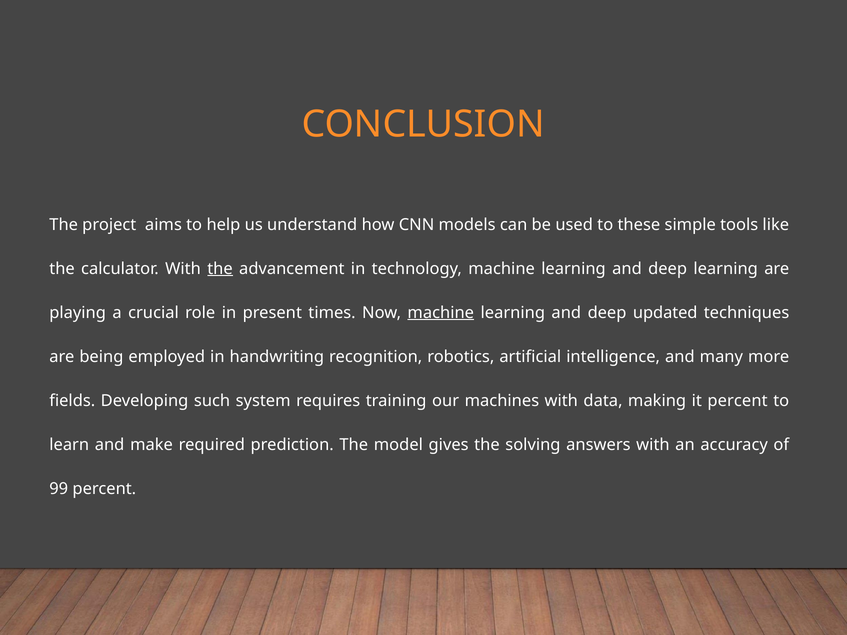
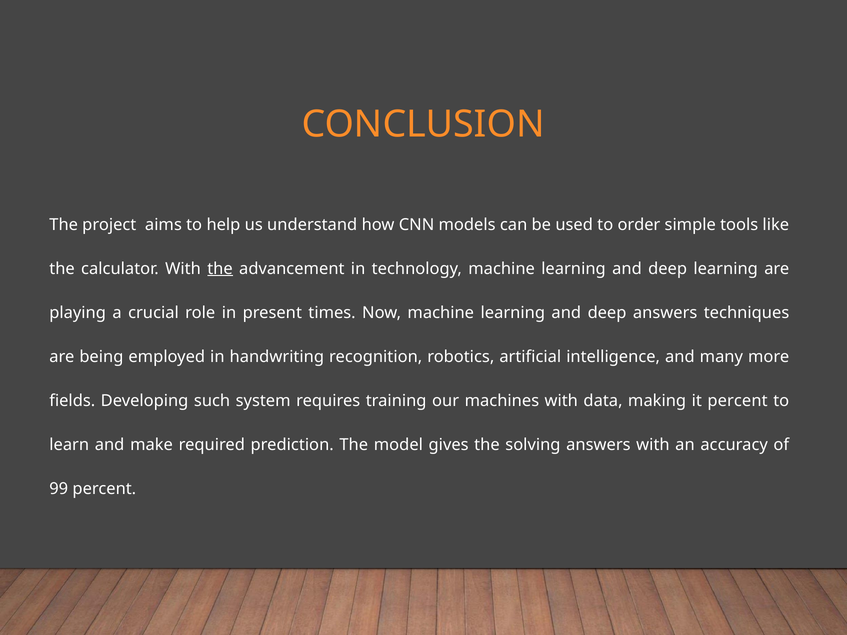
these: these -> order
machine at (441, 313) underline: present -> none
deep updated: updated -> answers
